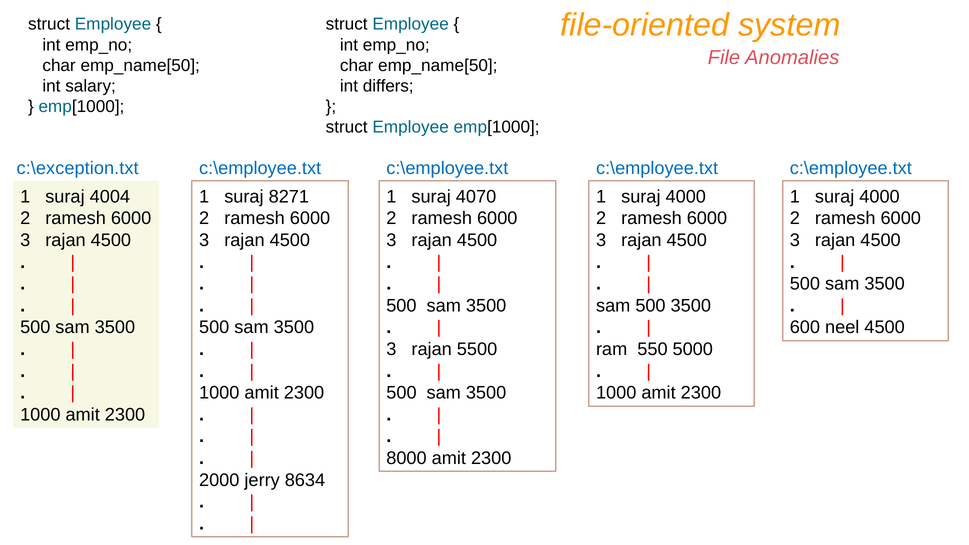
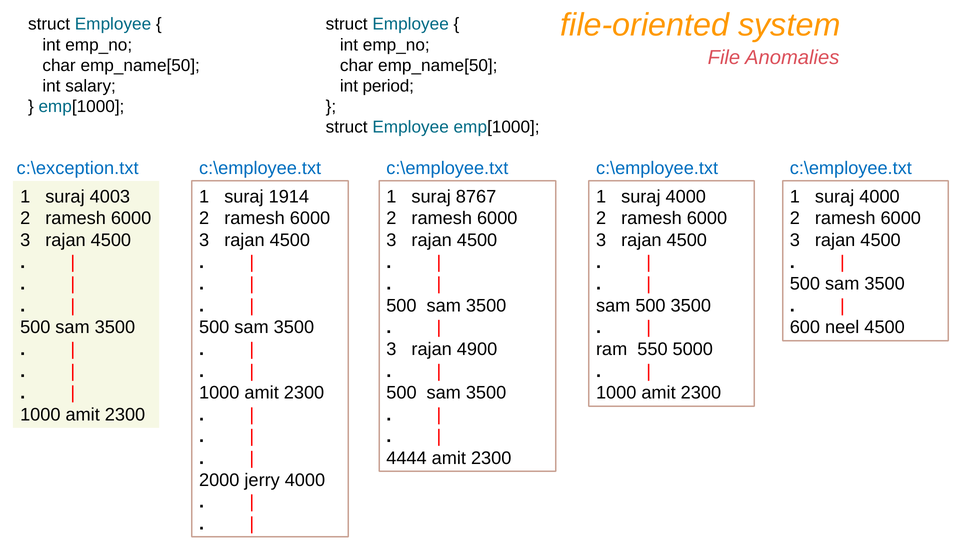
differs: differs -> period
4004: 4004 -> 4003
8271: 8271 -> 1914
4070: 4070 -> 8767
5500: 5500 -> 4900
8000: 8000 -> 4444
jerry 8634: 8634 -> 4000
